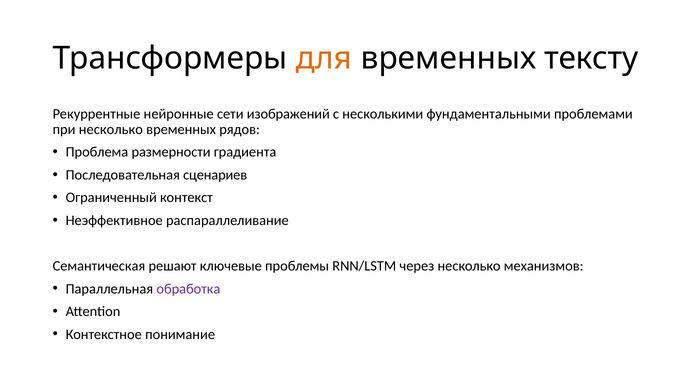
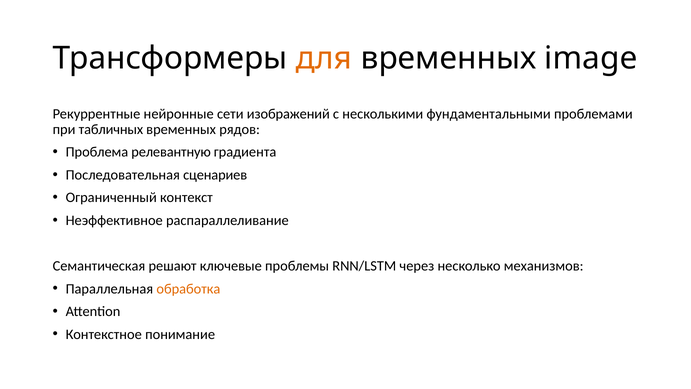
тексту: тексту -> image
при несколько: несколько -> табличных
размерности: размерности -> релевантную
обработка colour: purple -> orange
